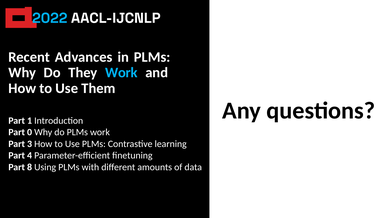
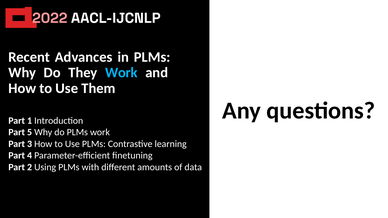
2022 colour: light blue -> pink
0: 0 -> 5
8: 8 -> 2
